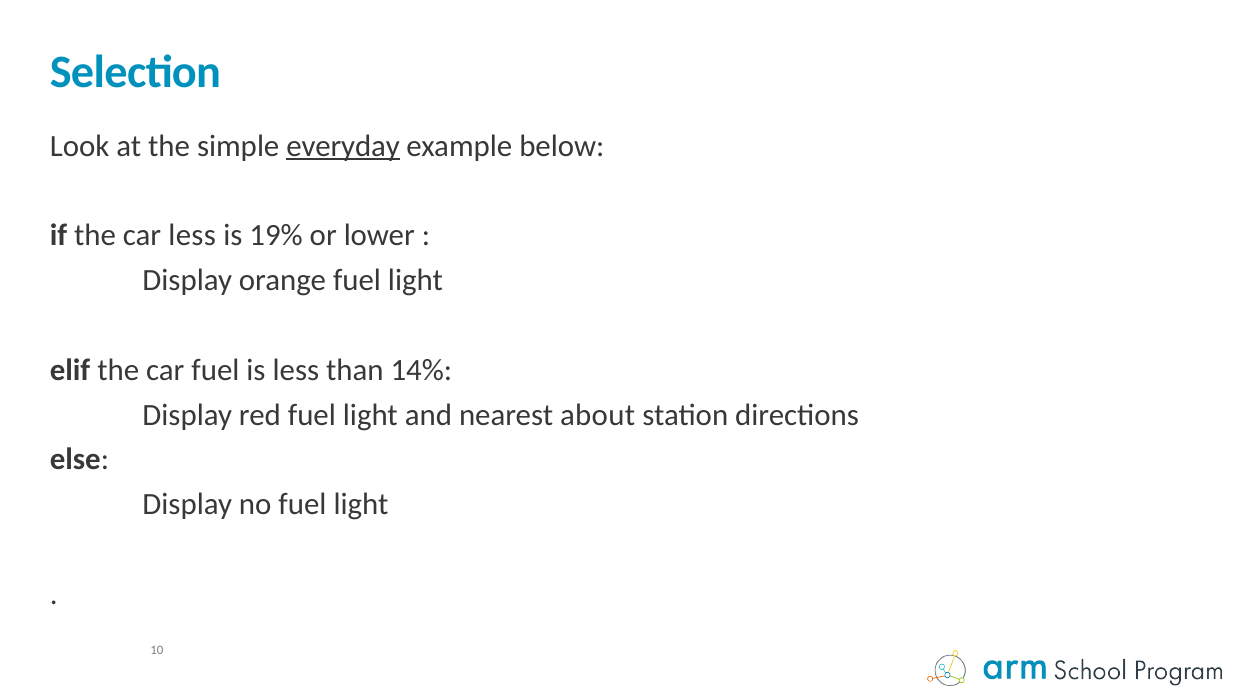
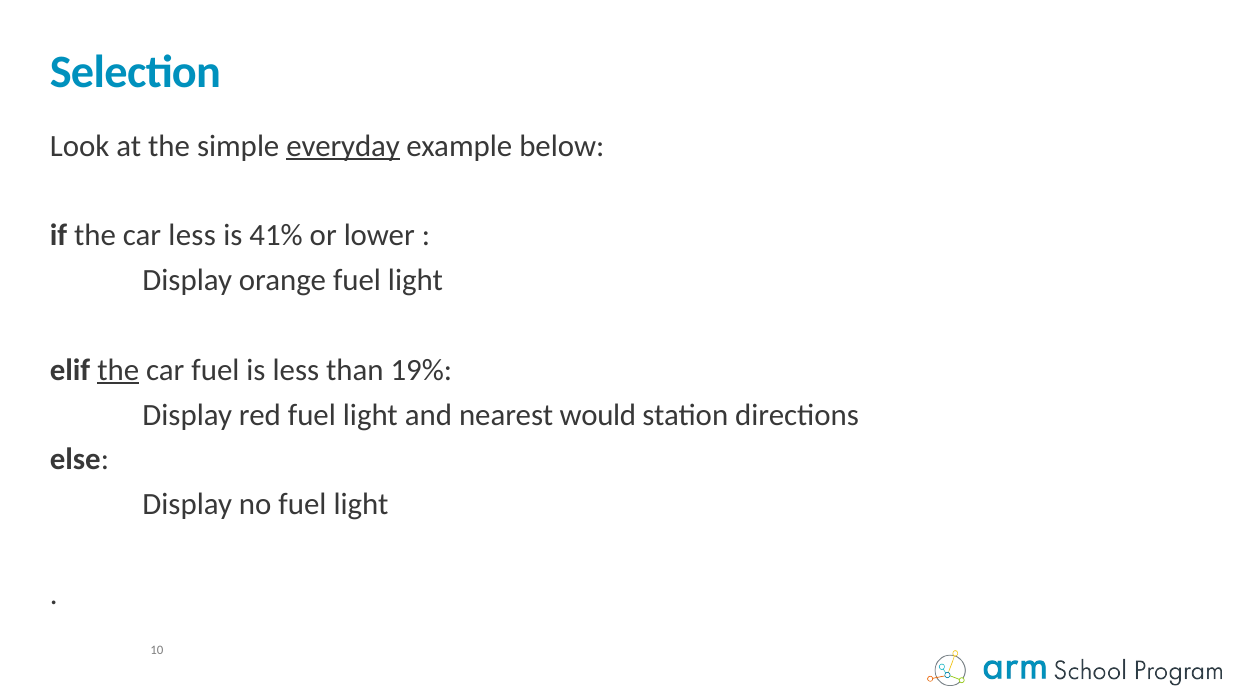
19%: 19% -> 41%
the at (118, 370) underline: none -> present
14%: 14% -> 19%
about: about -> would
